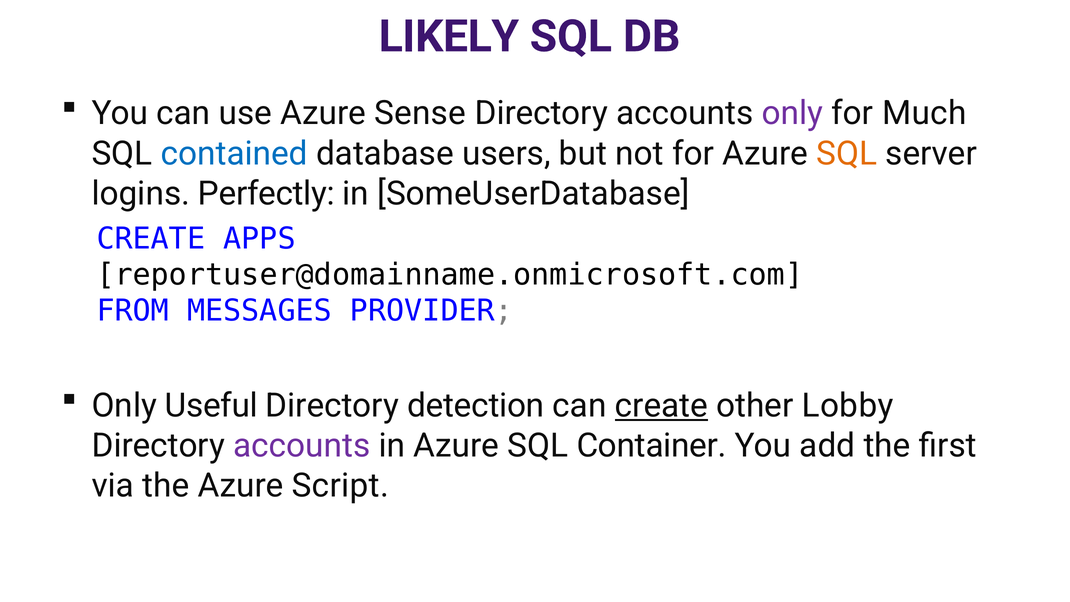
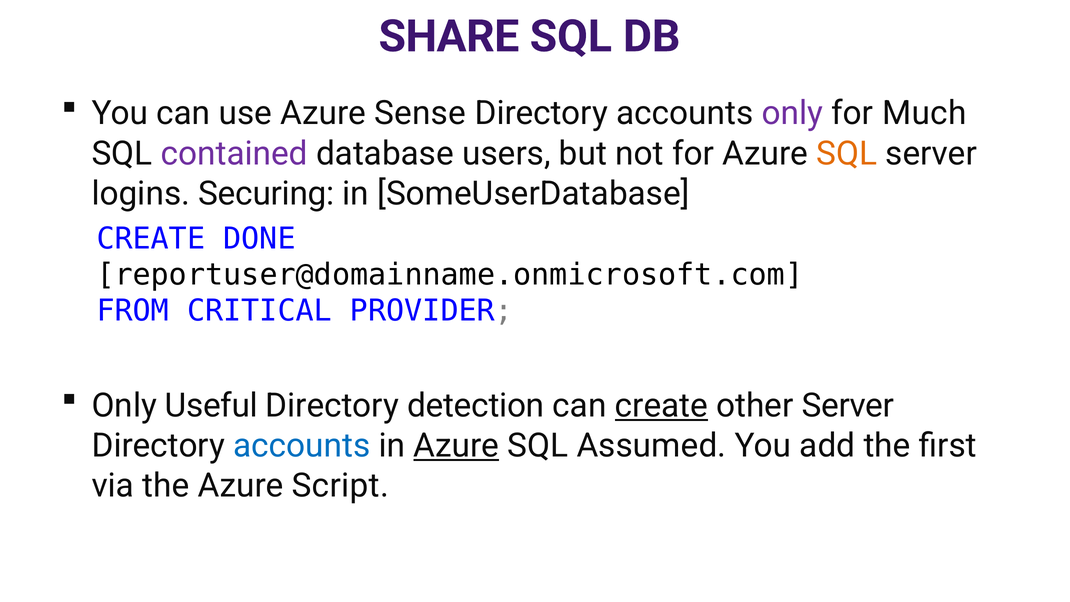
LIKELY: LIKELY -> SHARE
contained colour: blue -> purple
Perfectly: Perfectly -> Securing
APPS: APPS -> DONE
MESSAGES: MESSAGES -> CRITICAL
other Lobby: Lobby -> Server
accounts at (302, 446) colour: purple -> blue
Azure at (456, 446) underline: none -> present
Container: Container -> Assumed
